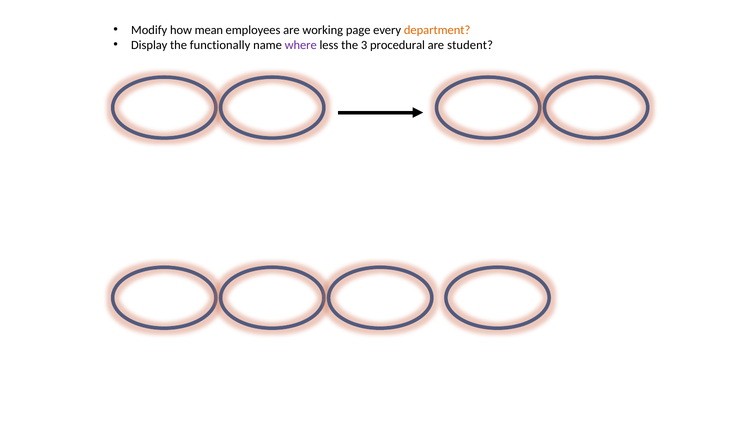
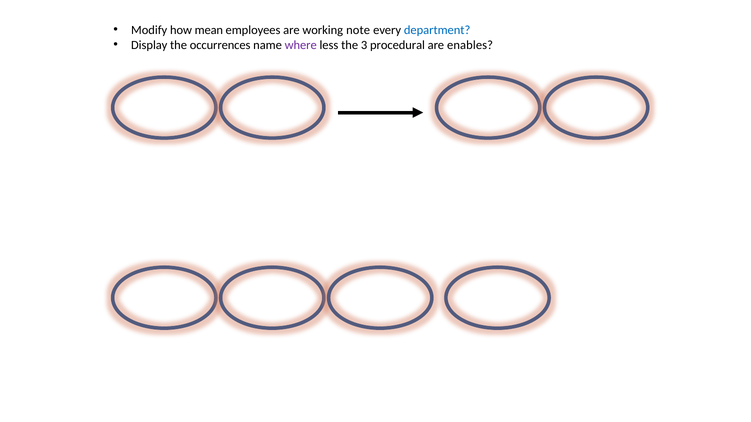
page: page -> note
department colour: orange -> blue
functionally: functionally -> occurrences
student: student -> enables
